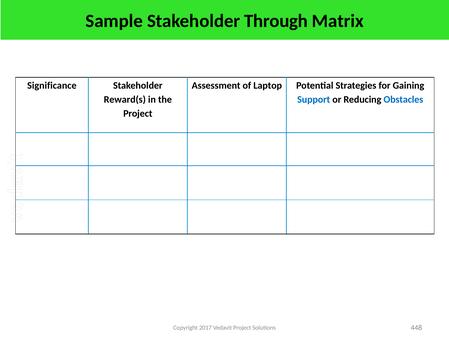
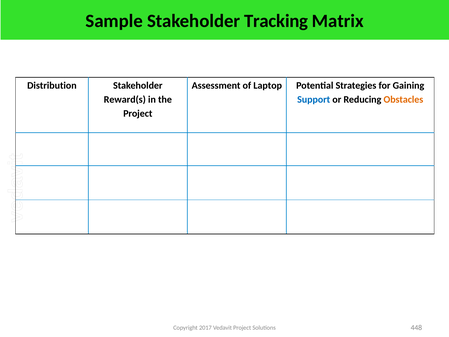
Through: Through -> Tracking
Significance: Significance -> Distribution
Obstacles colour: blue -> orange
